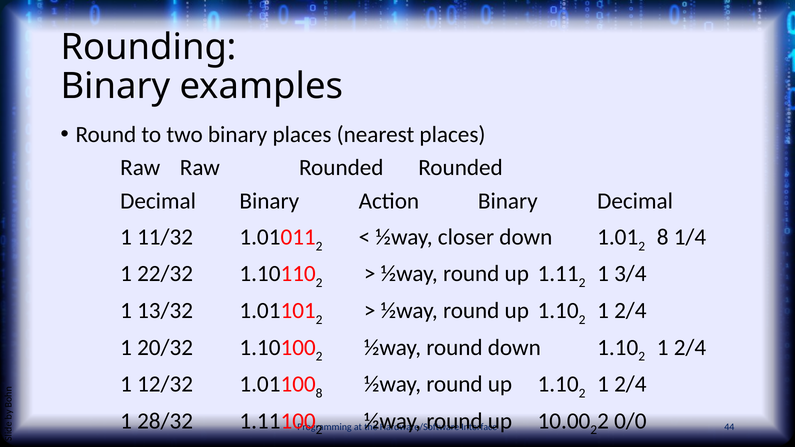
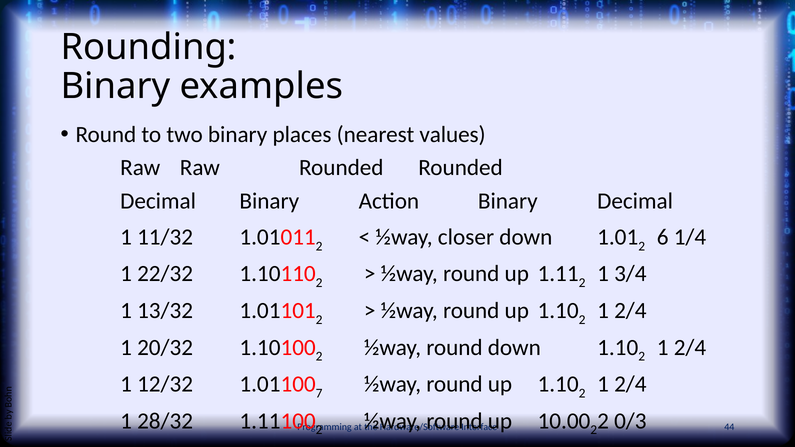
nearest places: places -> values
2 8: 8 -> 6
8 at (319, 393): 8 -> 7
0/0: 0/0 -> 0/3
